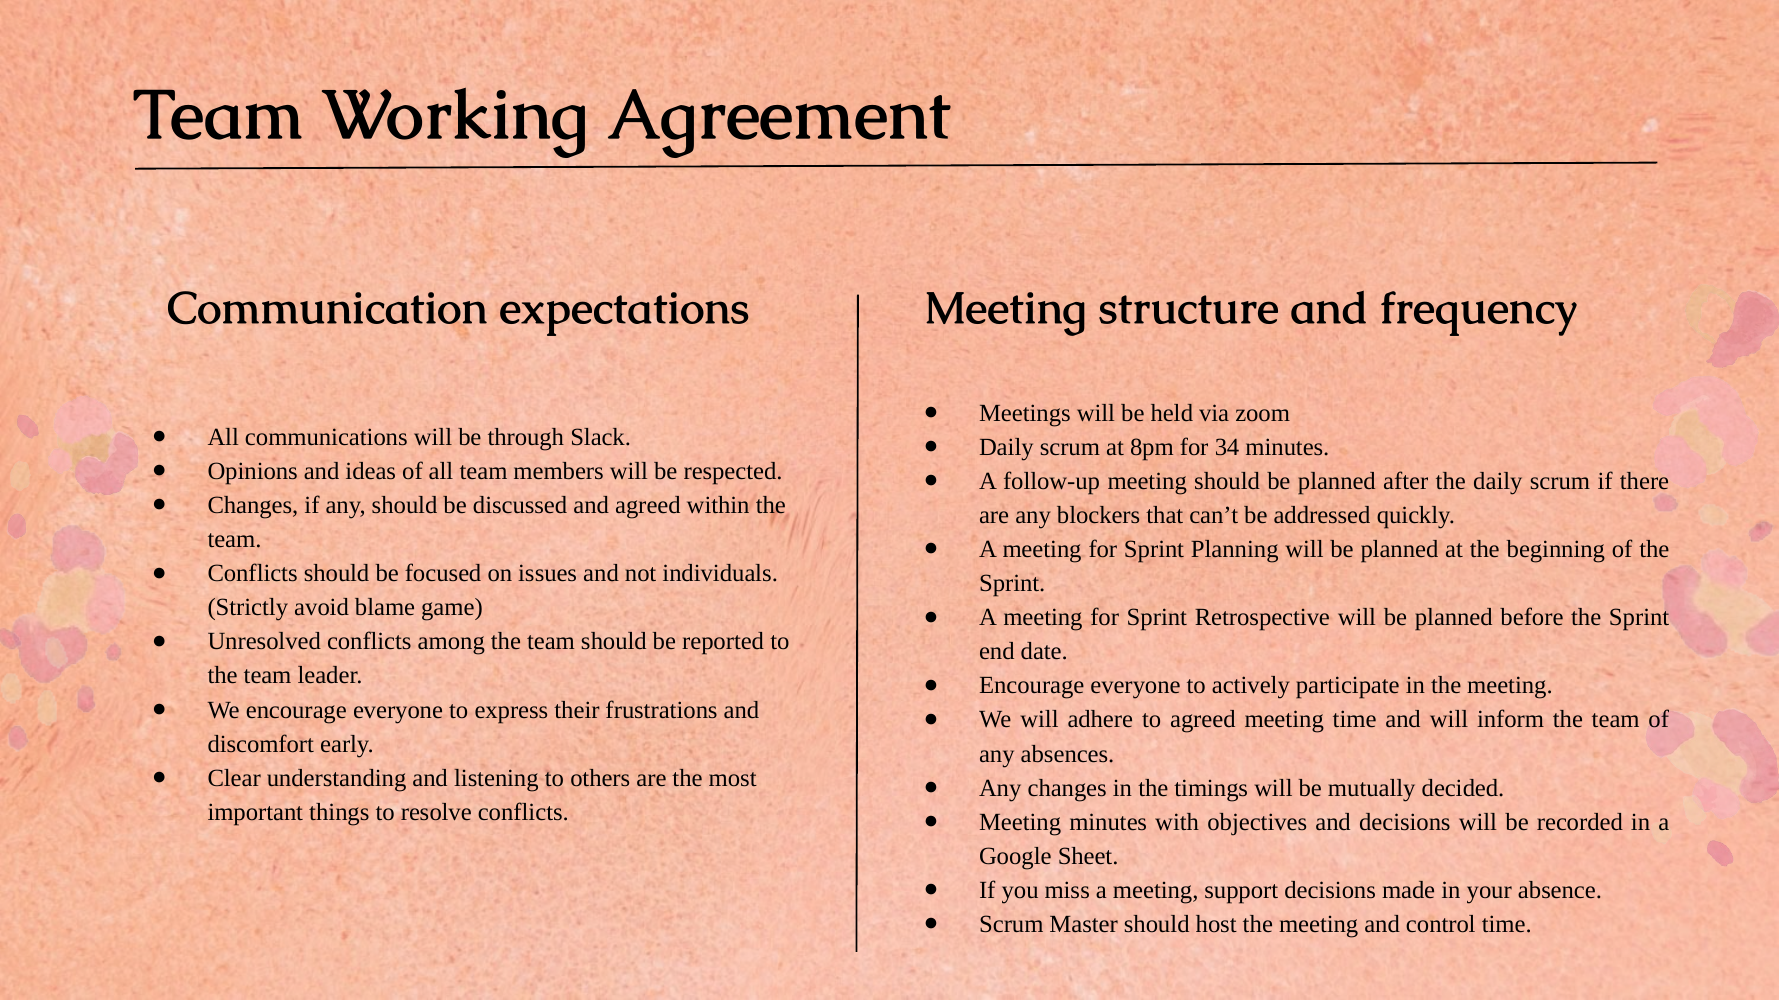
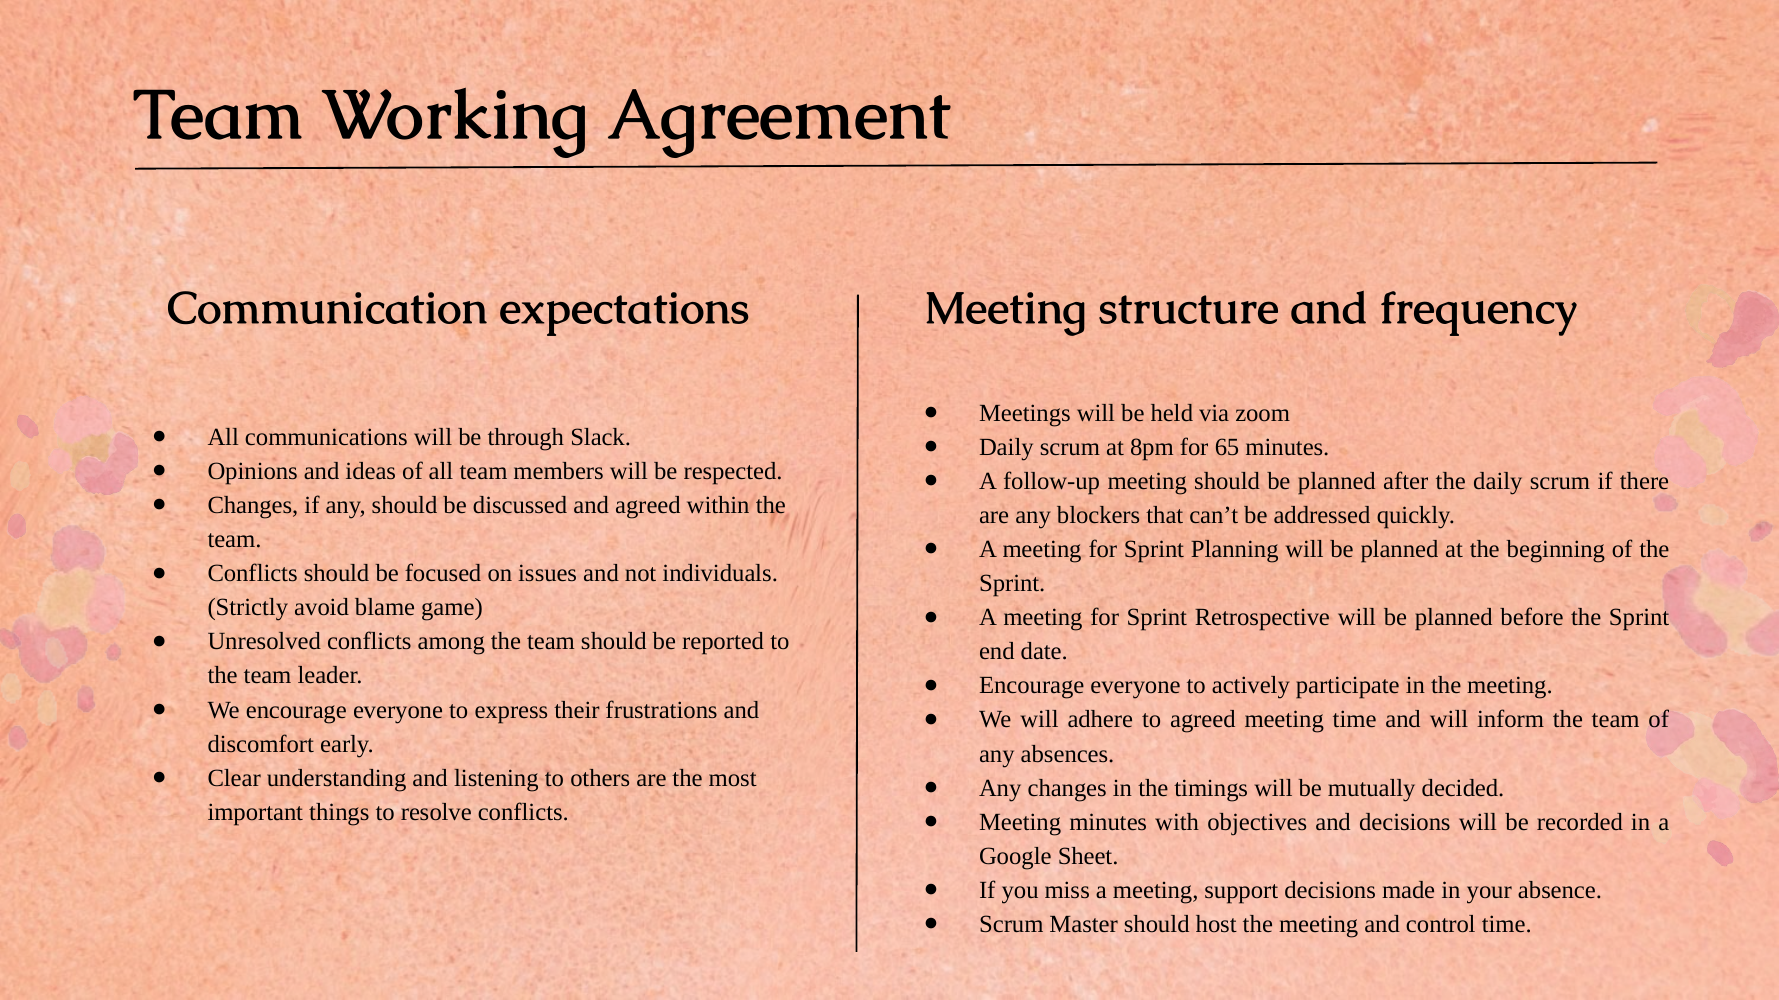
34: 34 -> 65
